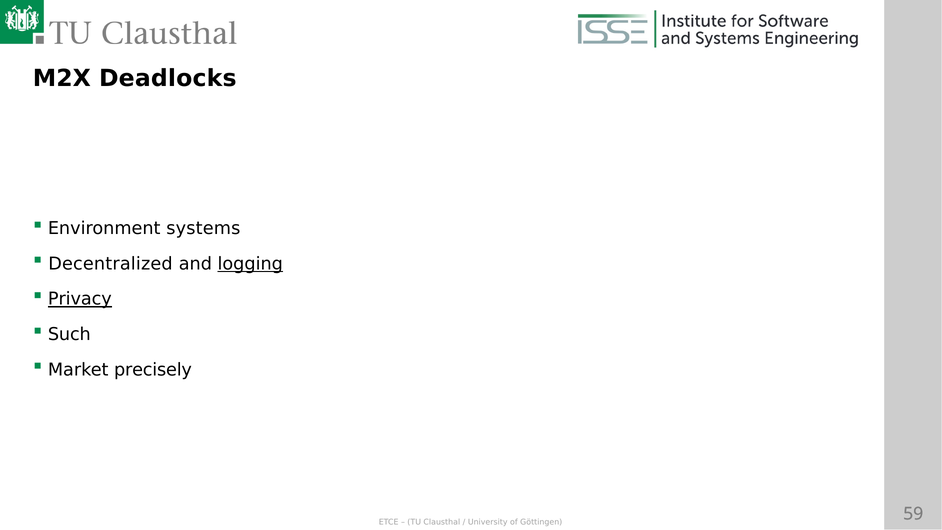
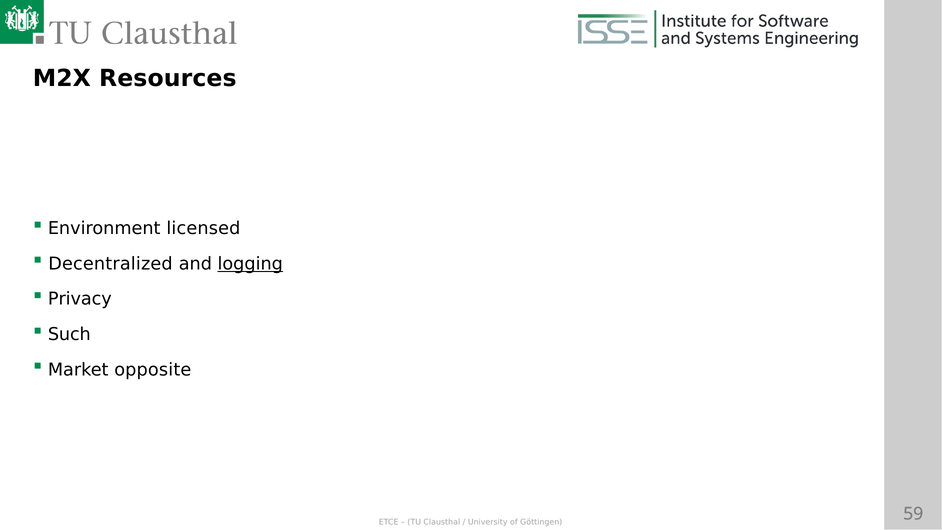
Deadlocks: Deadlocks -> Resources
systems: systems -> licensed
Privacy underline: present -> none
precisely: precisely -> opposite
